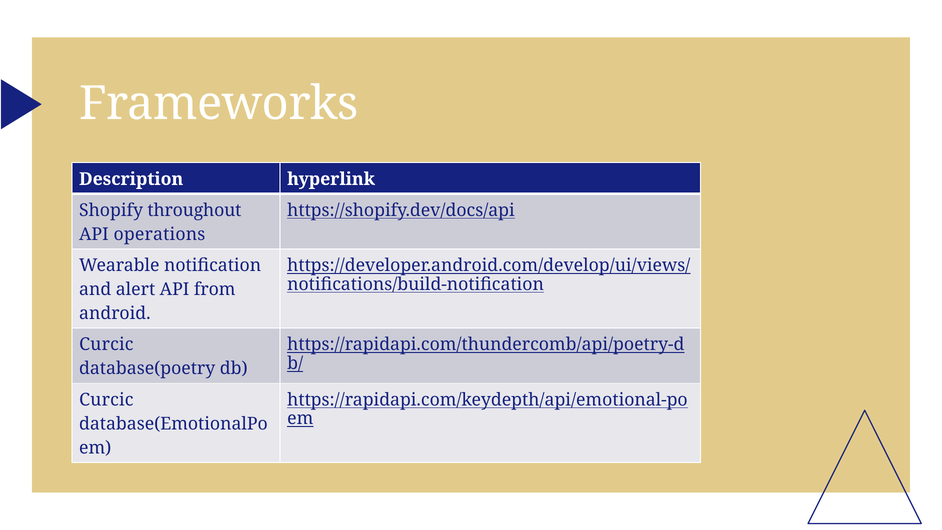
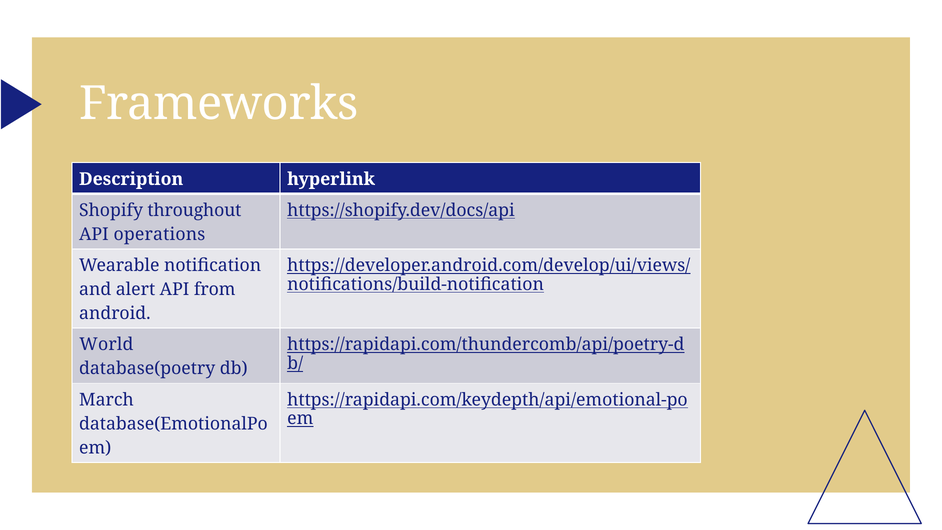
Curcic at (106, 344): Curcic -> World
Curcic at (106, 400): Curcic -> March
